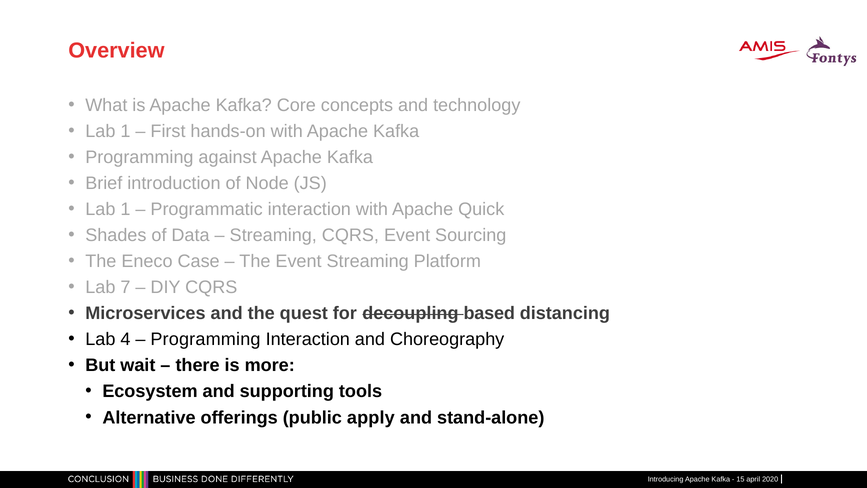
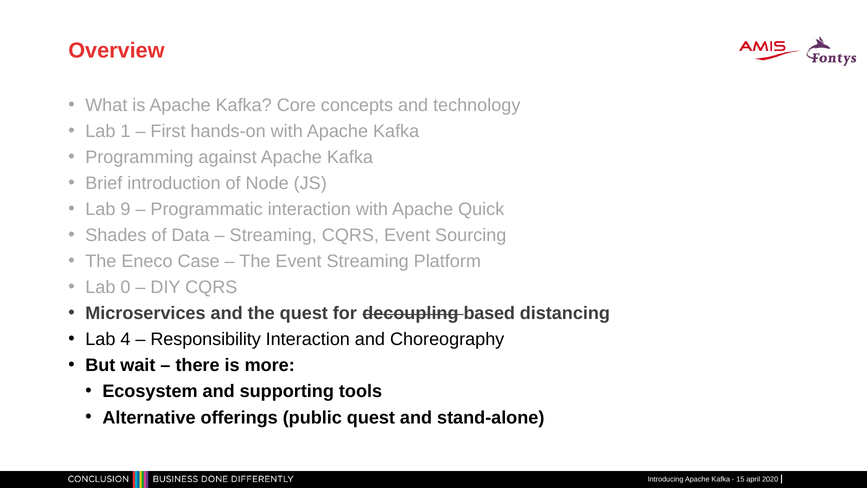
1 at (125, 209): 1 -> 9
7: 7 -> 0
Programming at (205, 339): Programming -> Responsibility
public apply: apply -> quest
